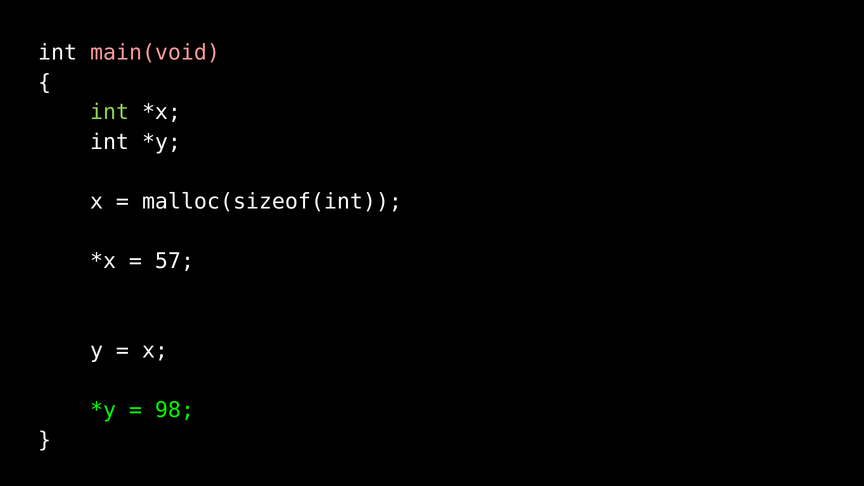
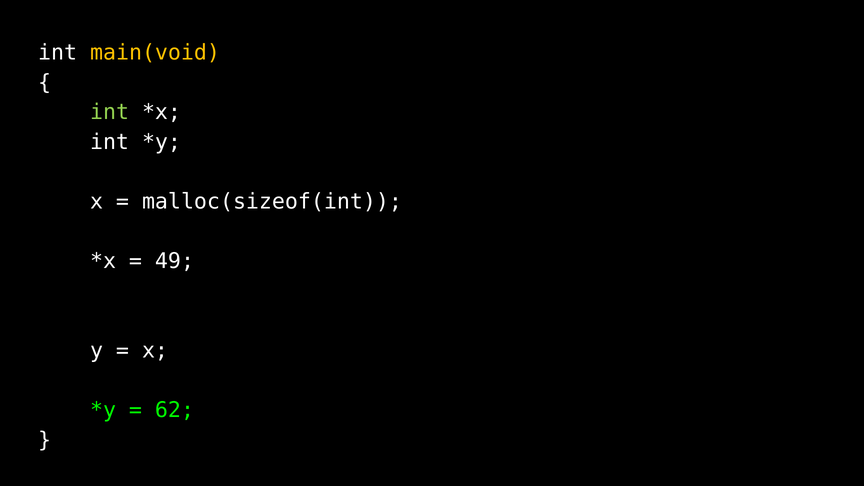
main(void colour: pink -> yellow
57: 57 -> 49
98: 98 -> 62
